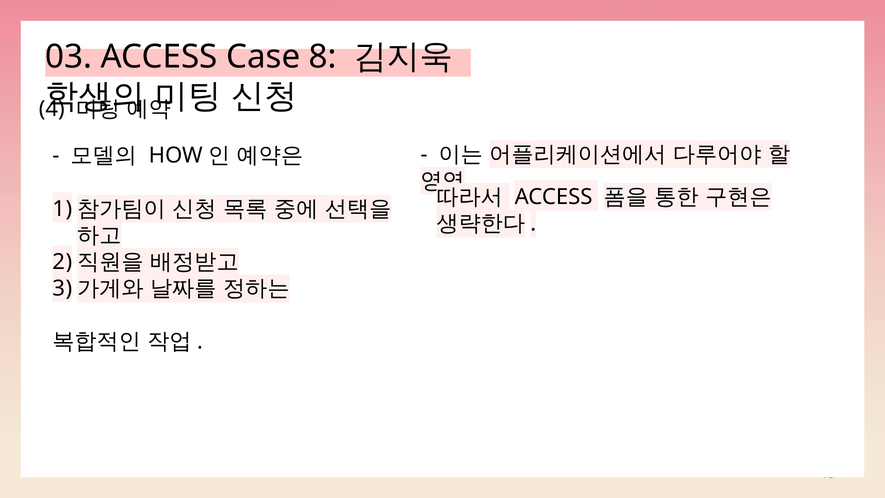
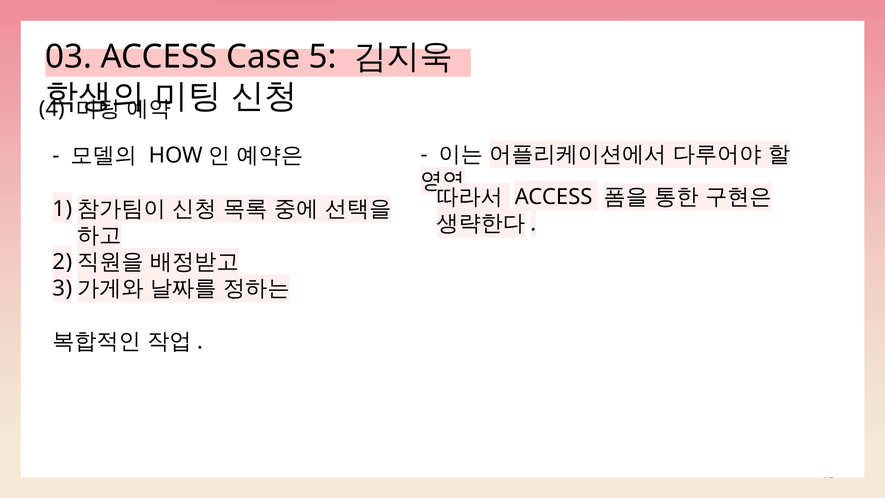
8: 8 -> 5
